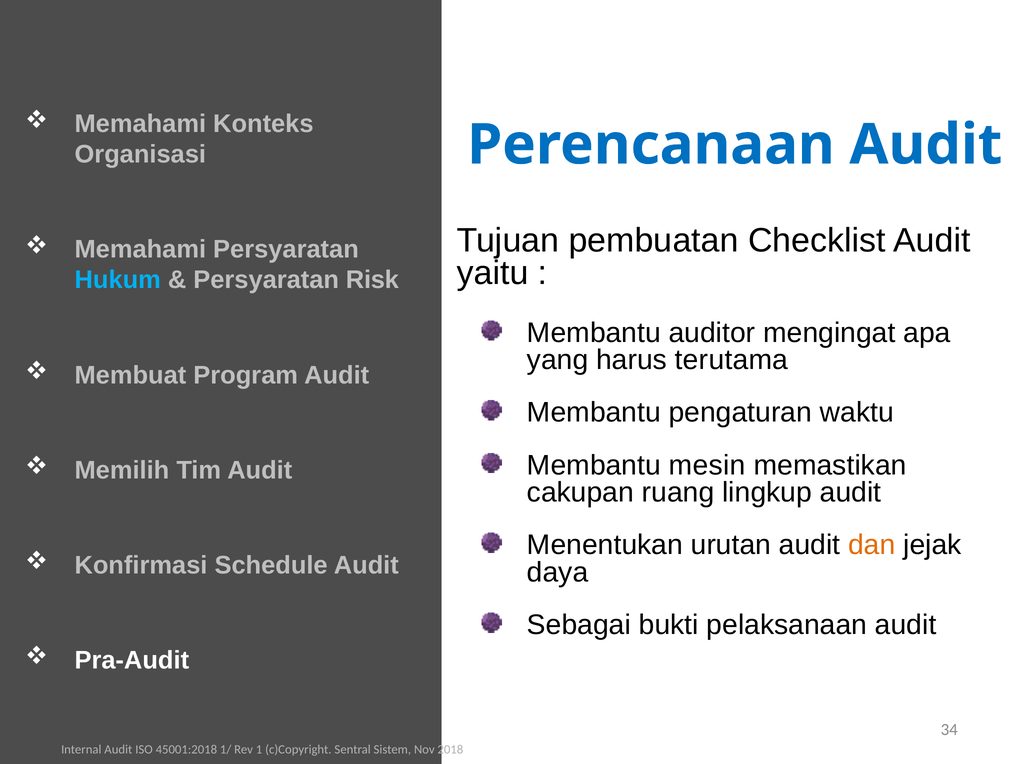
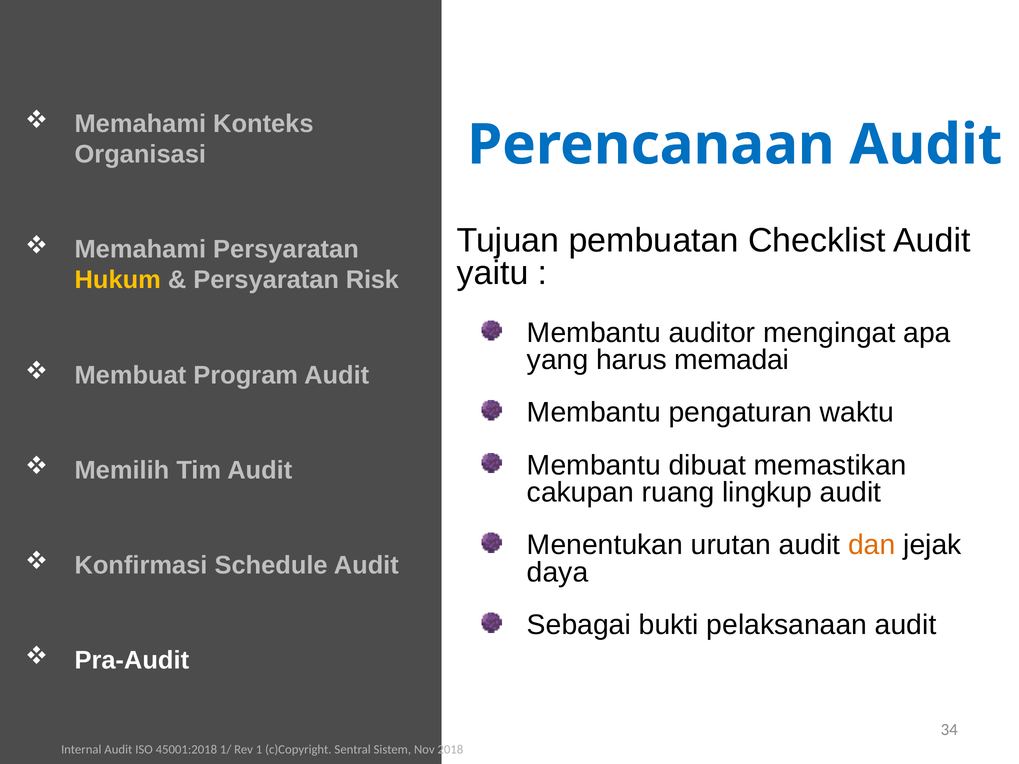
Hukum colour: light blue -> yellow
terutama: terutama -> memadai
mesin: mesin -> dibuat
